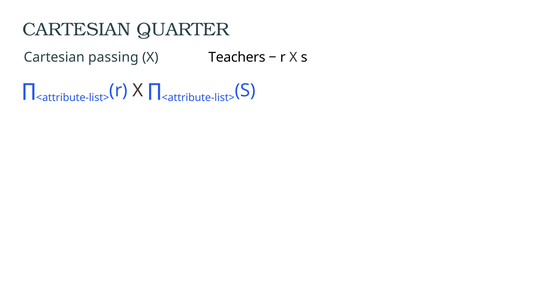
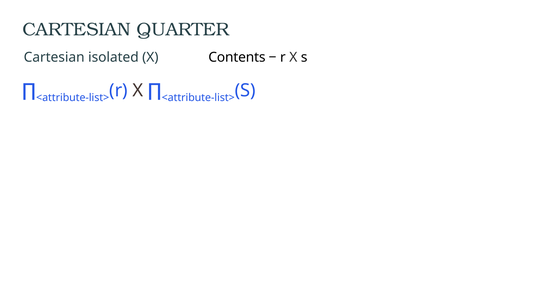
passing: passing -> isolated
Teachers: Teachers -> Contents
